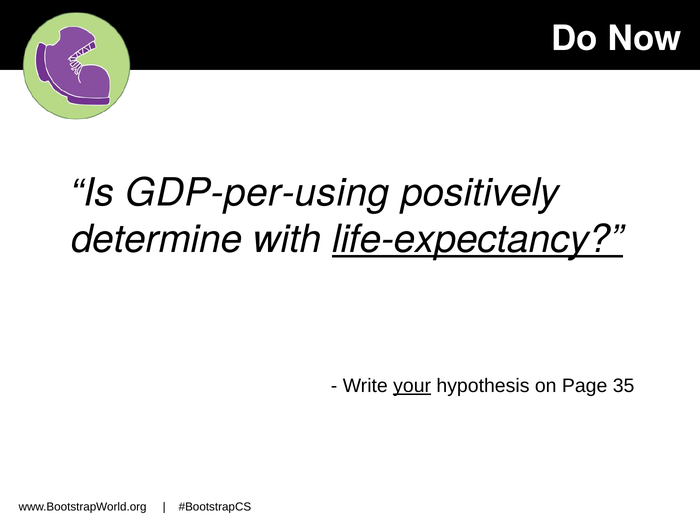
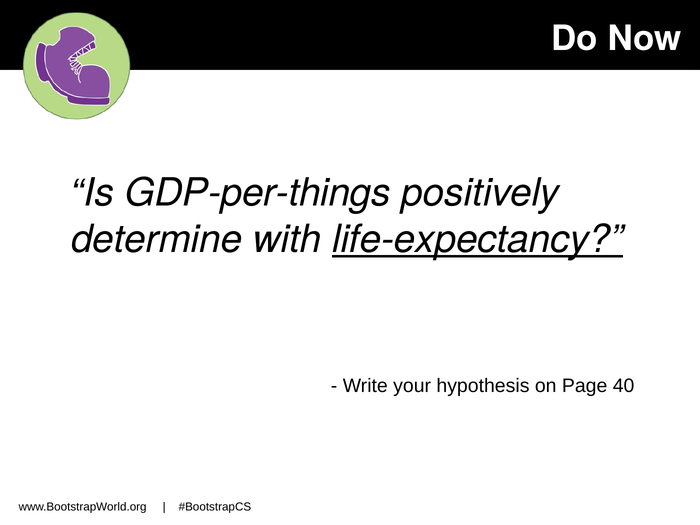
GDP-per-using: GDP-per-using -> GDP-per-things
your underline: present -> none
35: 35 -> 40
